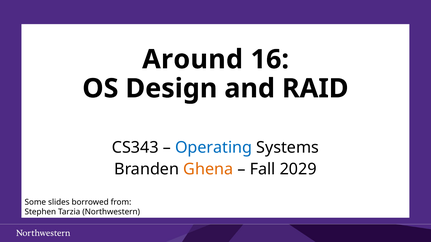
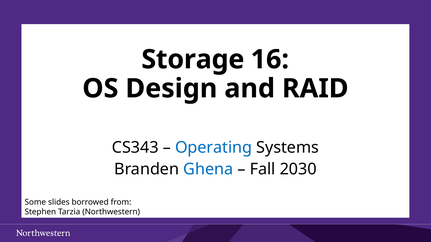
Around: Around -> Storage
Ghena colour: orange -> blue
2029: 2029 -> 2030
